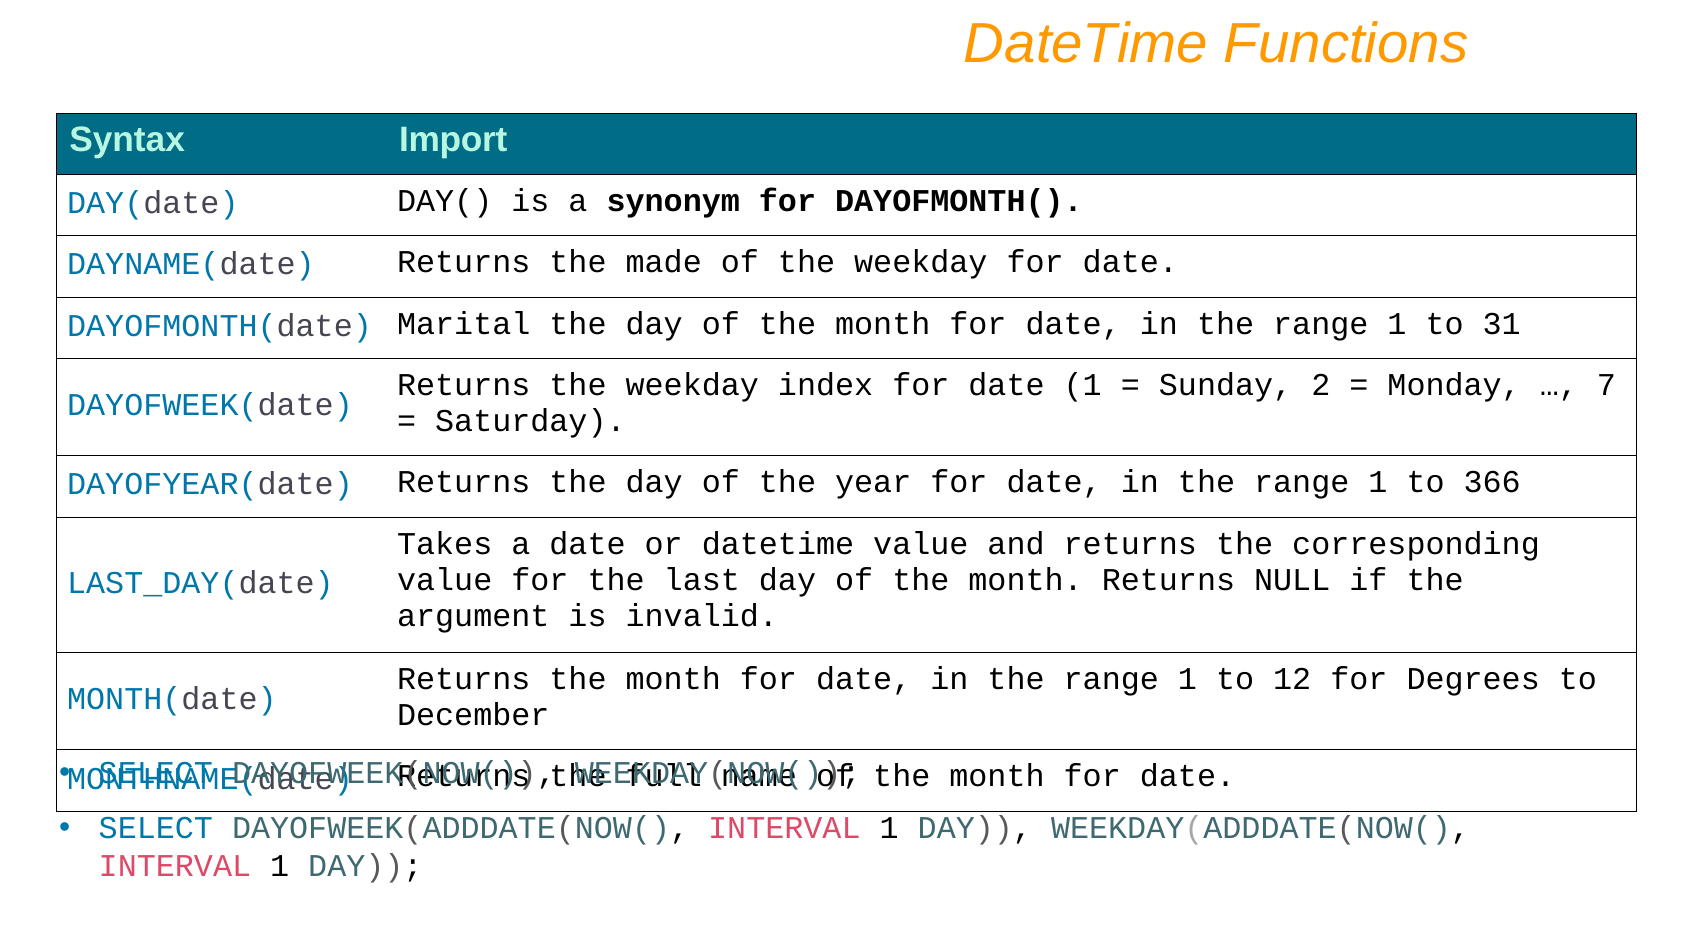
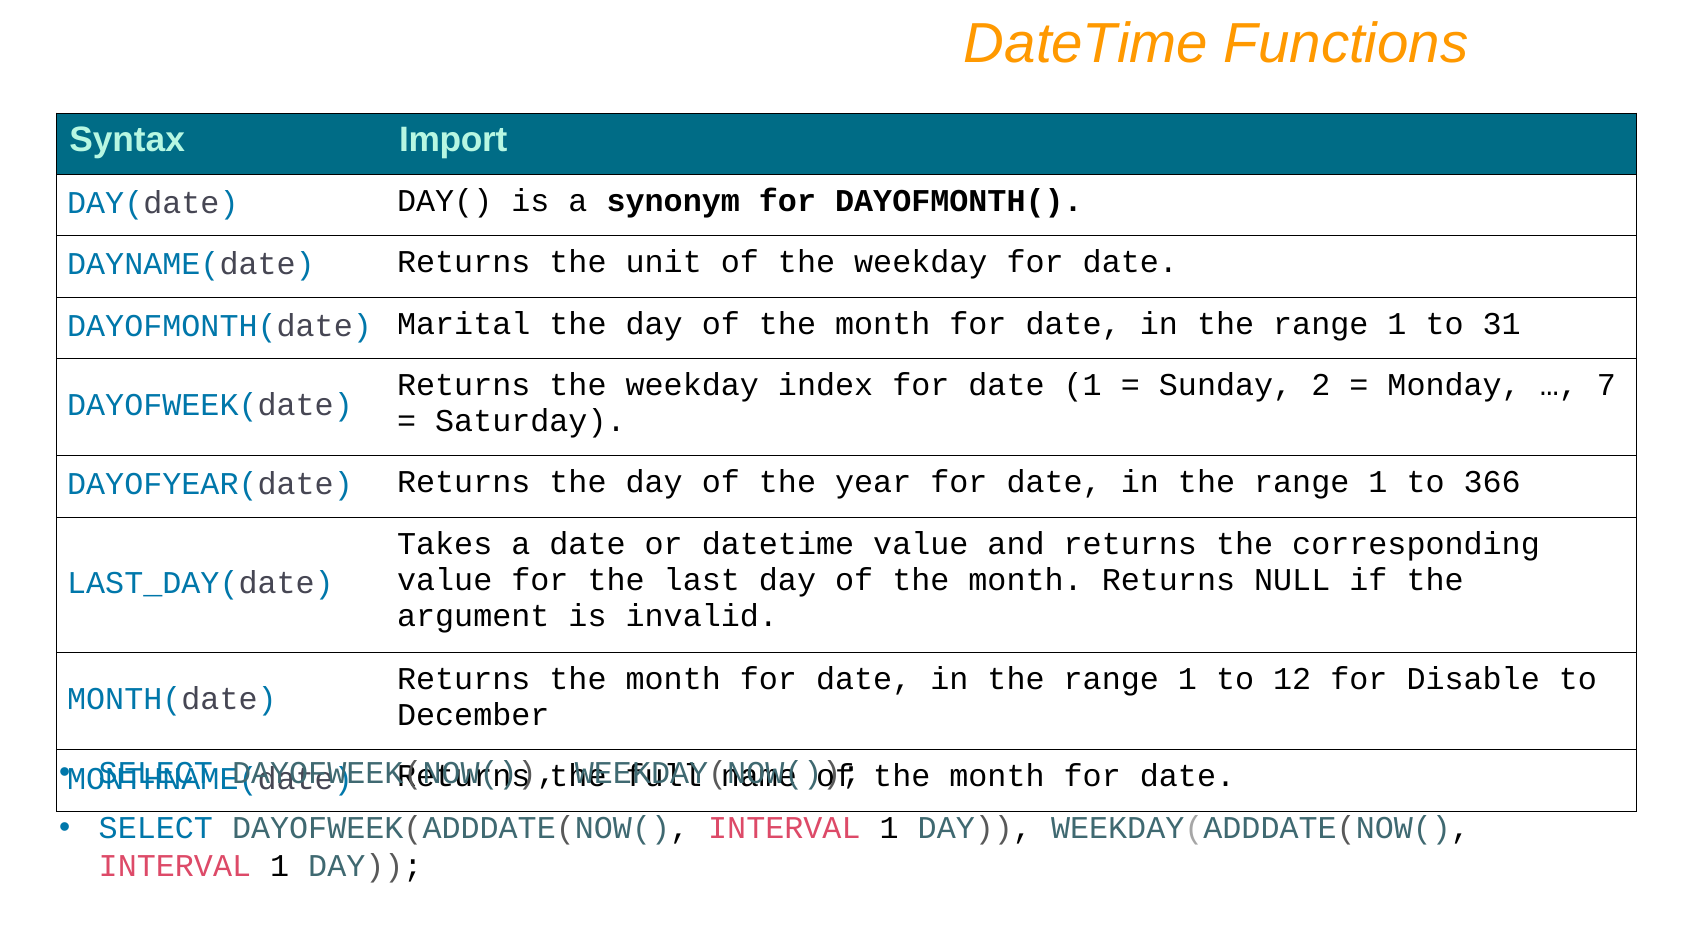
made: made -> unit
Degrees: Degrees -> Disable
